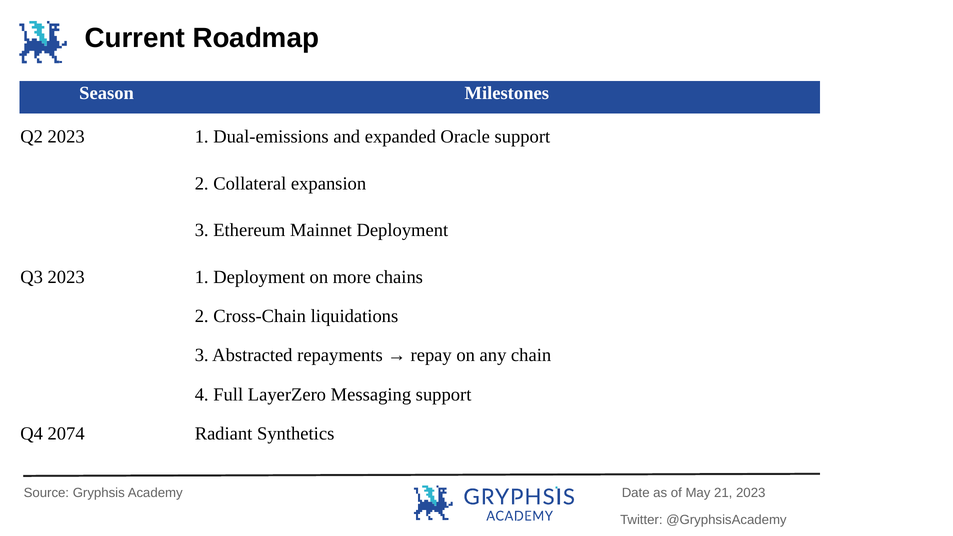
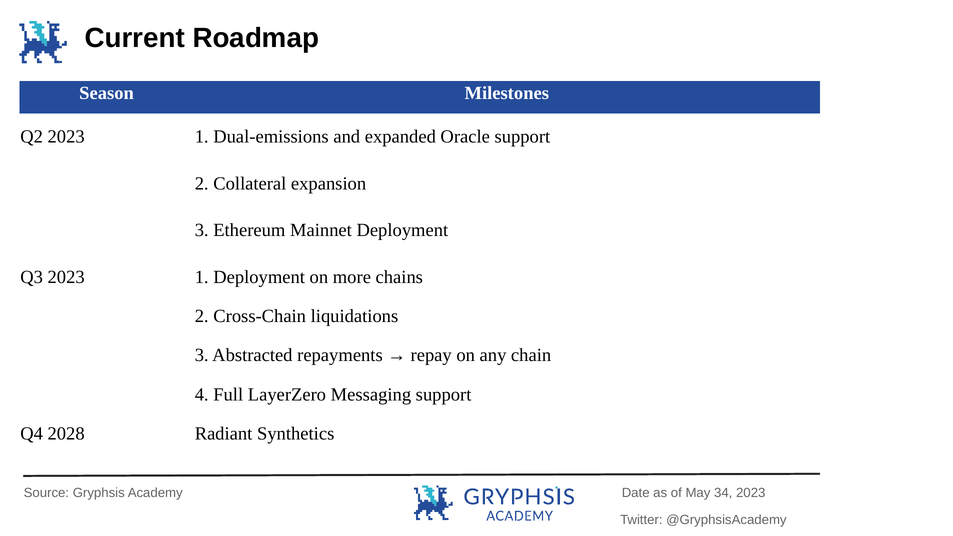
2074: 2074 -> 2028
21: 21 -> 34
